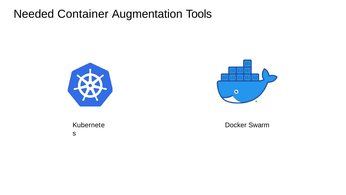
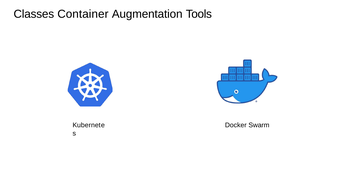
Needed: Needed -> Classes
